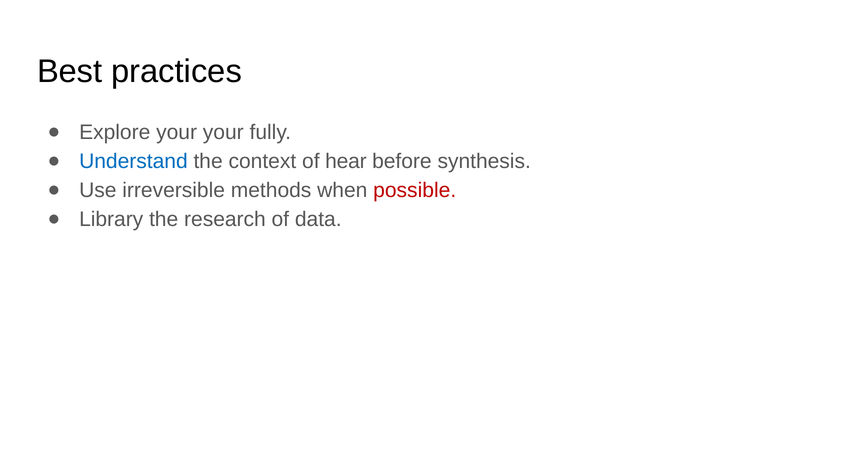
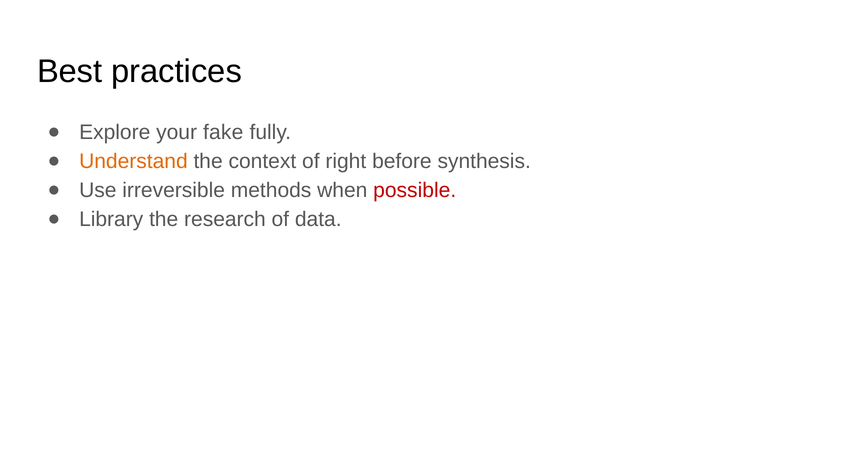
your your: your -> fake
Understand colour: blue -> orange
hear: hear -> right
